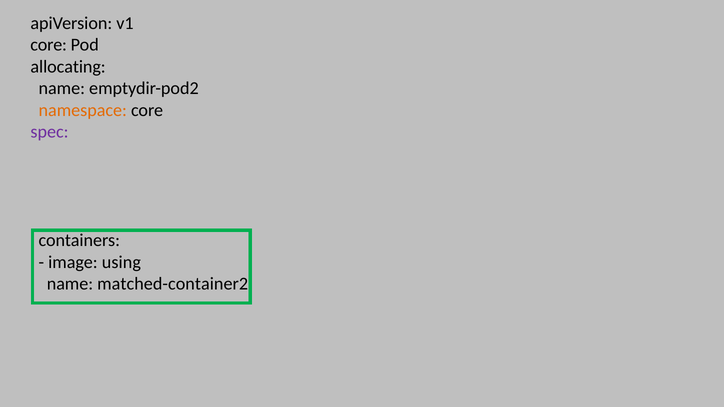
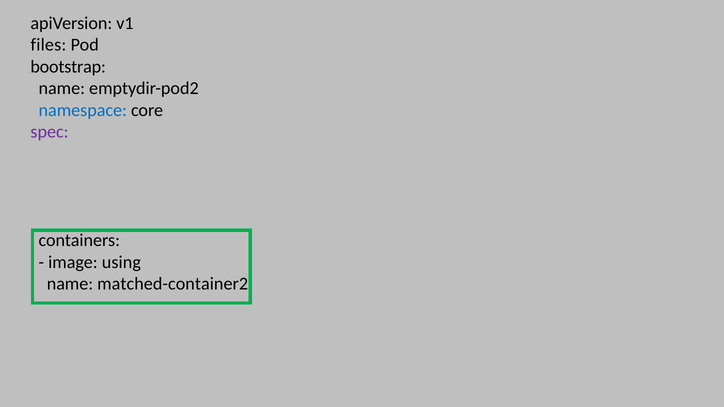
core at (49, 45): core -> files
allocating: allocating -> bootstrap
namespace colour: orange -> blue
